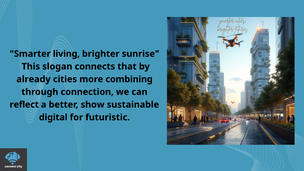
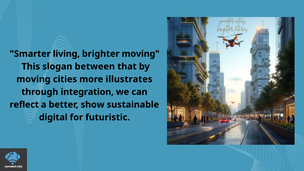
brighter sunrise: sunrise -> moving
connects: connects -> between
already at (33, 79): already -> moving
combining: combining -> illustrates
connection: connection -> integration
